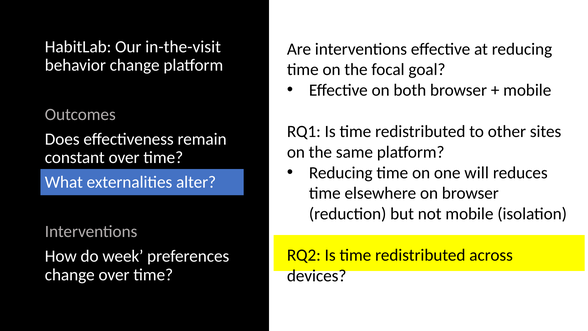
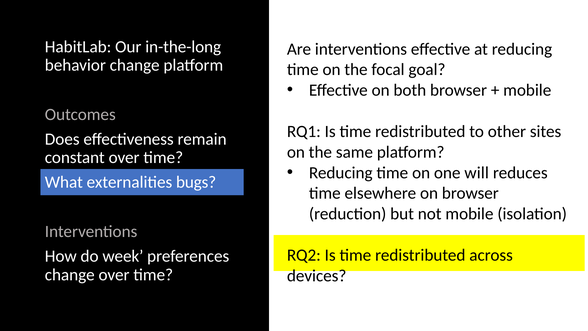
in-the-visit: in-the-visit -> in-the-long
alter: alter -> bugs
